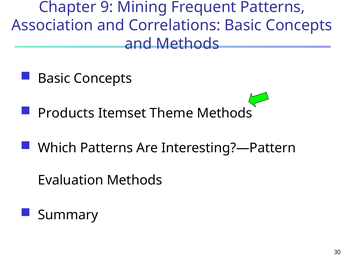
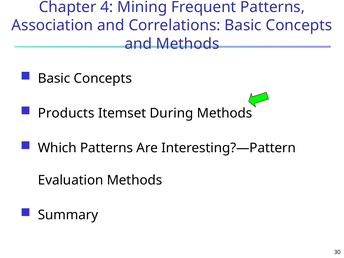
9: 9 -> 4
Theme: Theme -> During
